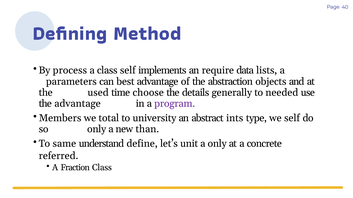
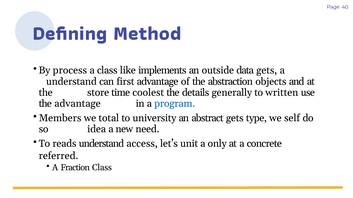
class self: self -> like
require: require -> outside
data lists: lists -> gets
parameters at (71, 81): parameters -> understand
best: best -> first
used: used -> store
choose: choose -> coolest
needed: needed -> written
program colour: purple -> blue
abstract ints: ints -> gets
so only: only -> idea
than: than -> need
same: same -> reads
define: define -> access
